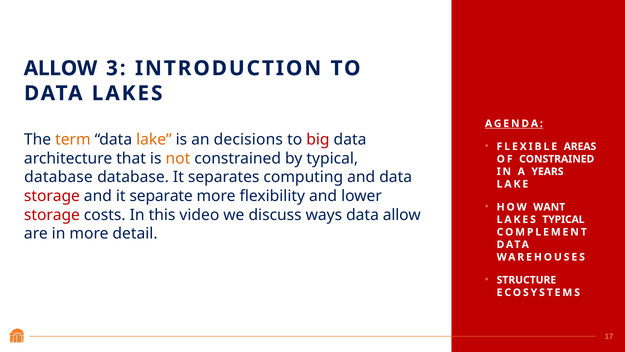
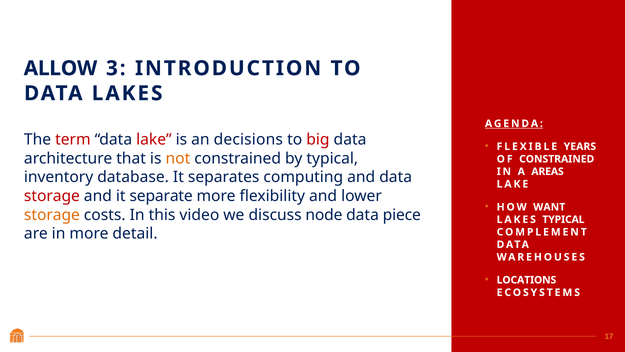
term colour: orange -> red
lake at (154, 140) colour: orange -> red
AREAS: AREAS -> YEARS
YEARS: YEARS -> AREAS
database at (59, 177): database -> inventory
storage at (52, 215) colour: red -> orange
ways: ways -> node
data allow: allow -> piece
STRUCTURE: STRUCTURE -> LOCATIONS
